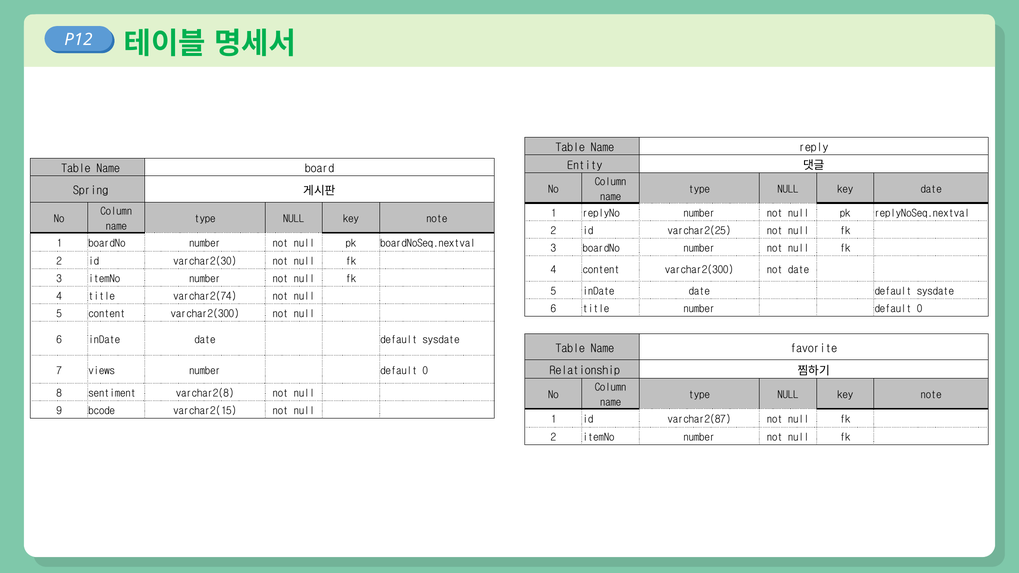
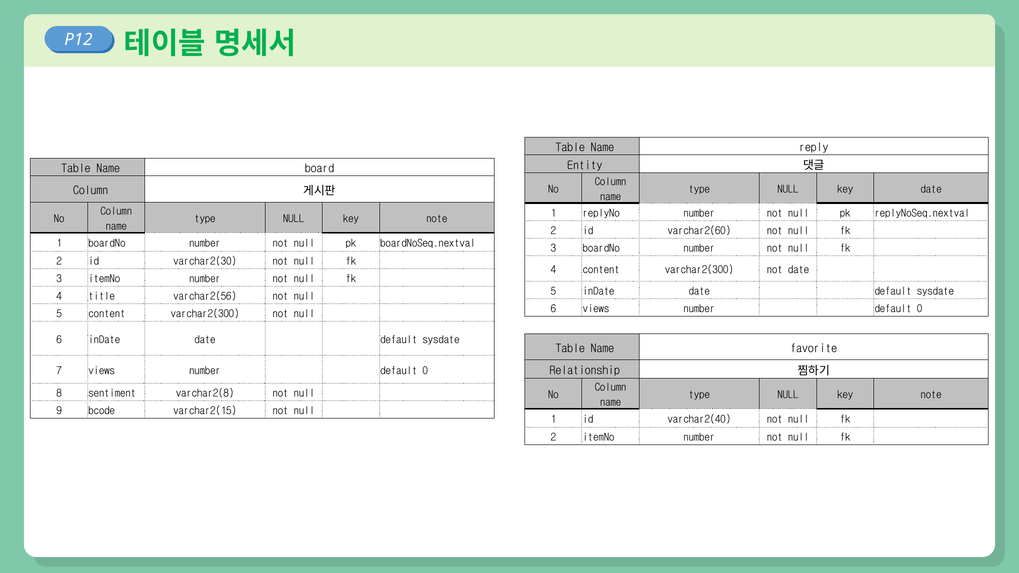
Spring at (91, 191): Spring -> Column
varchar2(25: varchar2(25 -> varchar2(60
varchar2(74: varchar2(74 -> varchar2(56
6 title: title -> views
varchar2(87: varchar2(87 -> varchar2(40
